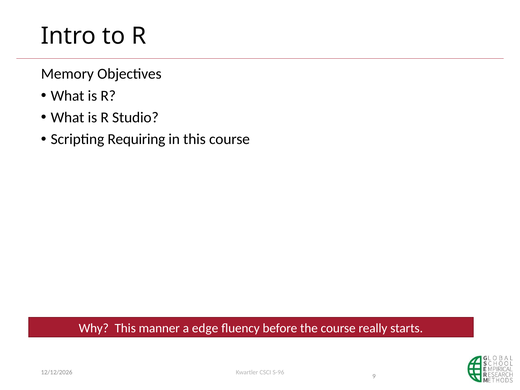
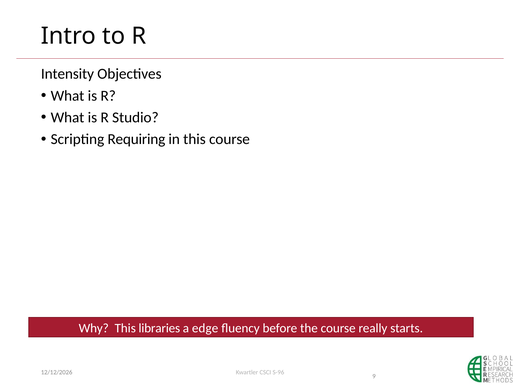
Memory: Memory -> Intensity
manner: manner -> libraries
